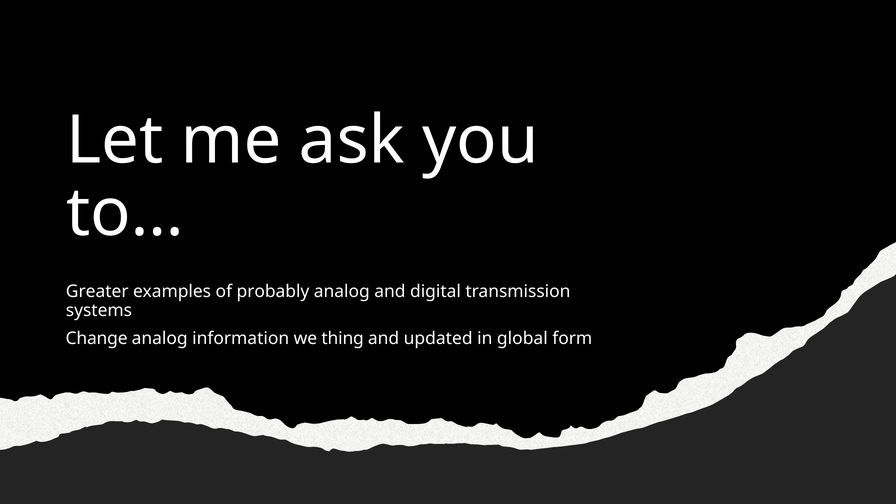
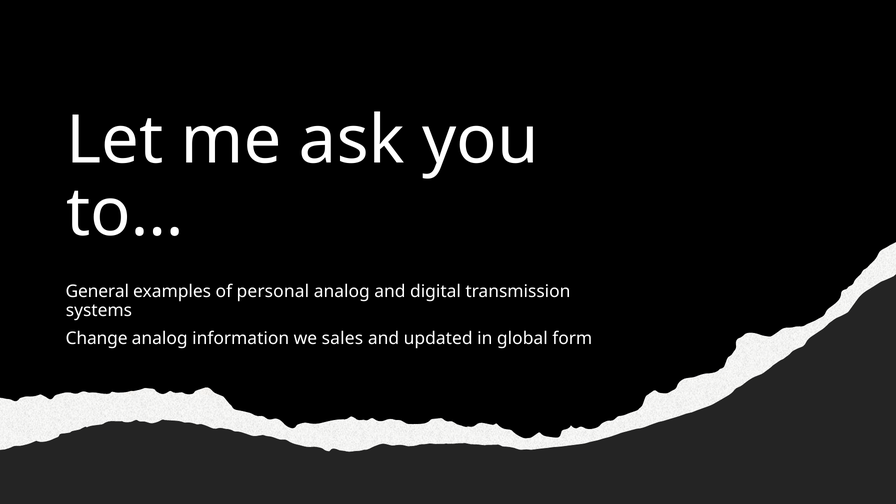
Greater: Greater -> General
probably: probably -> personal
thing: thing -> sales
